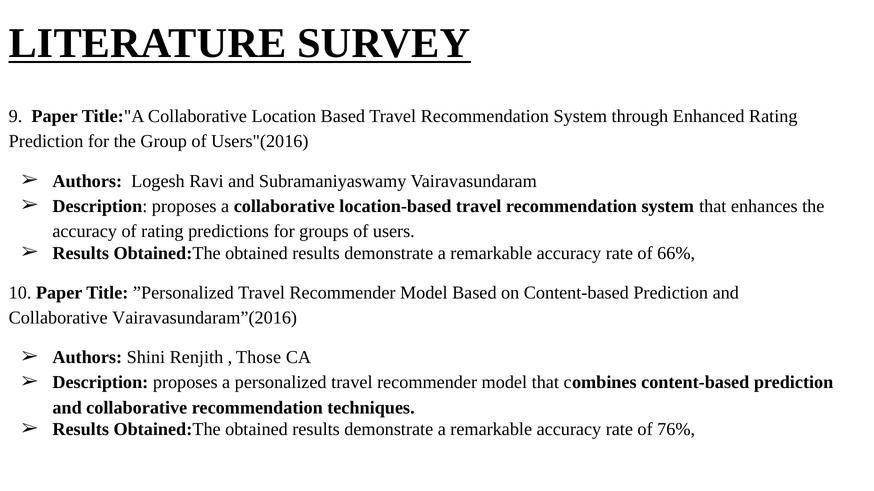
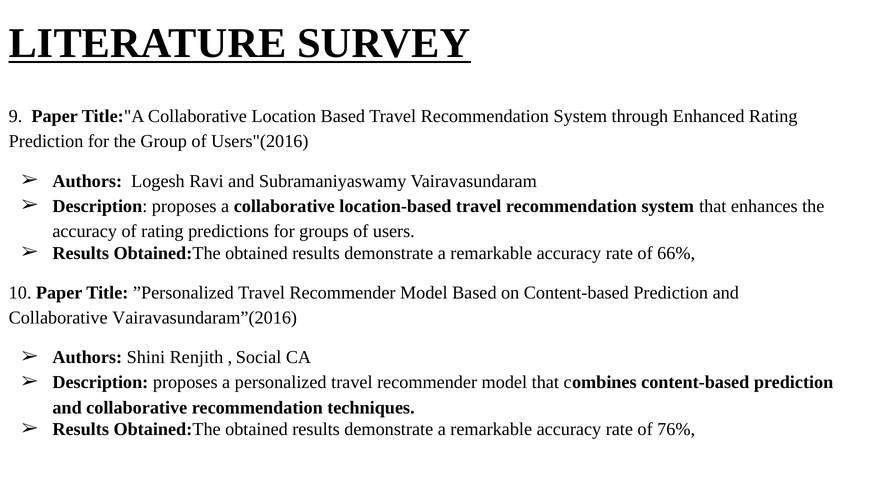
Those: Those -> Social
